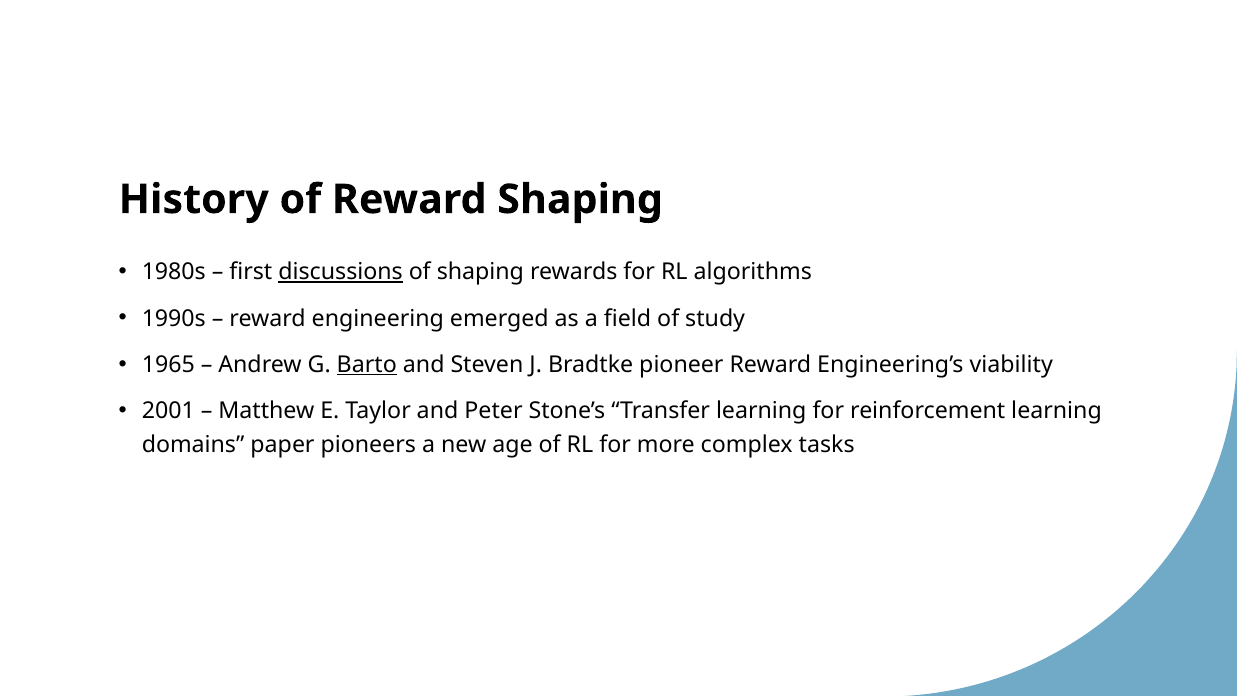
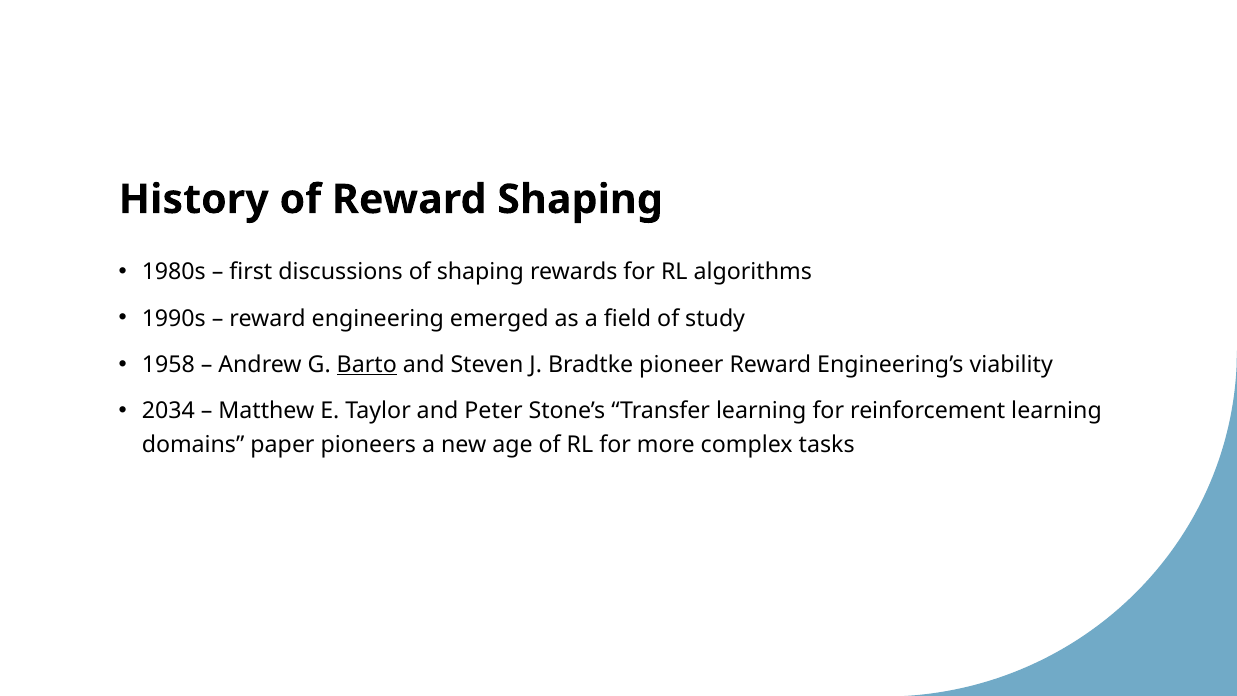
discussions underline: present -> none
1965: 1965 -> 1958
2001: 2001 -> 2034
